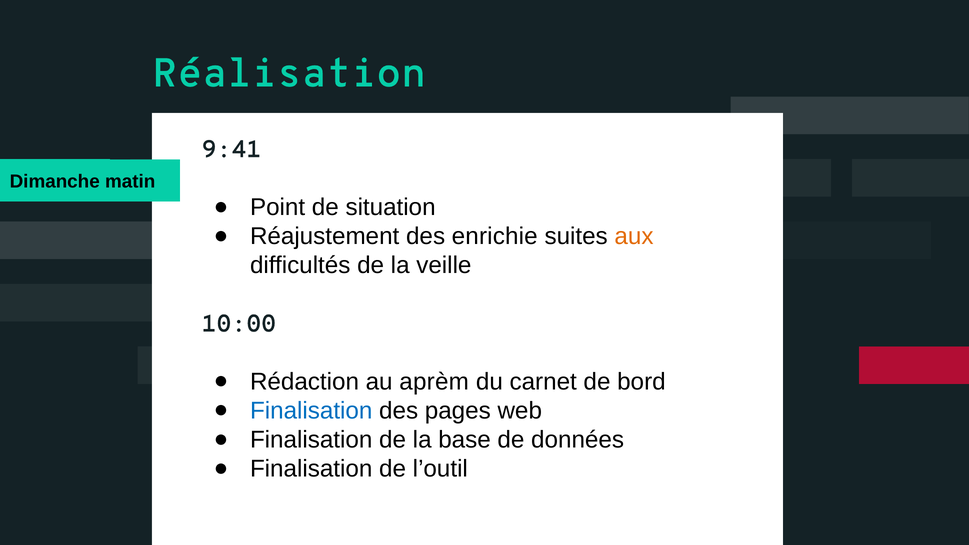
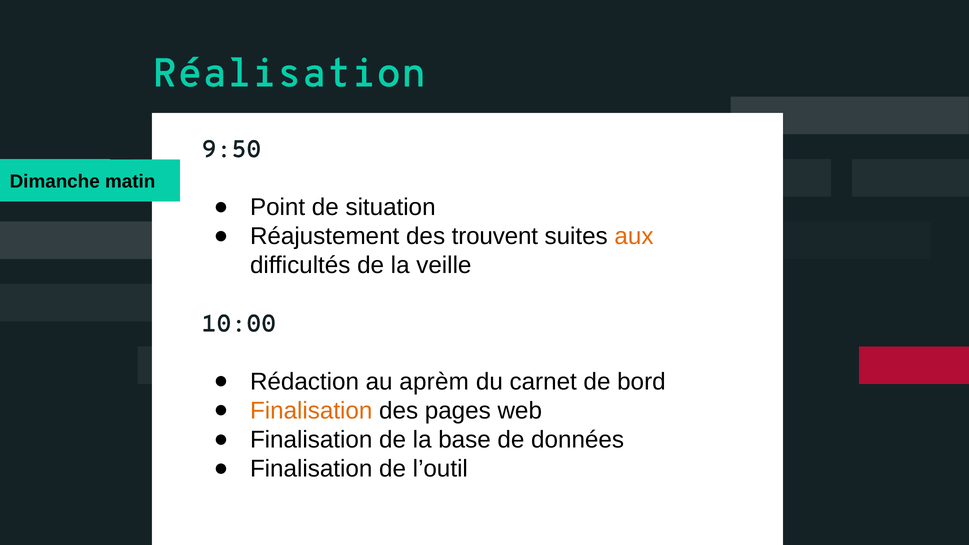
9:41: 9:41 -> 9:50
enrichie: enrichie -> trouvent
Finalisation at (311, 411) colour: blue -> orange
